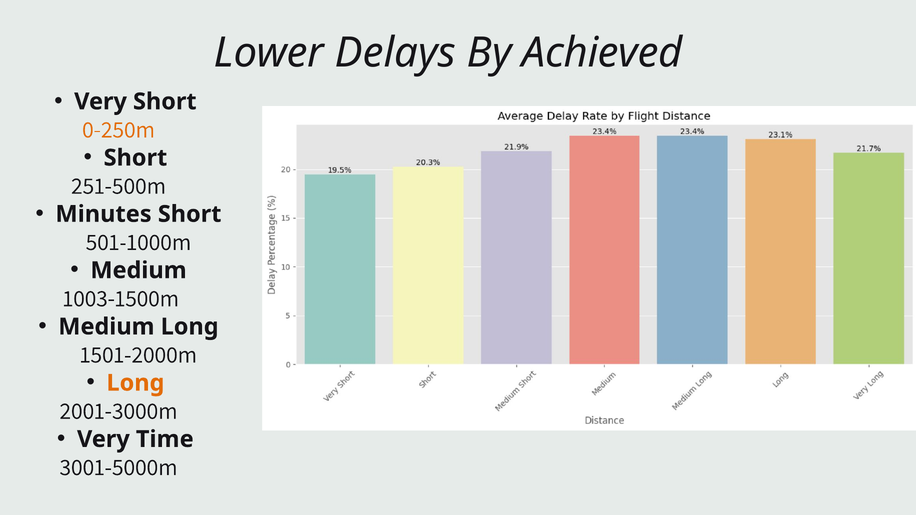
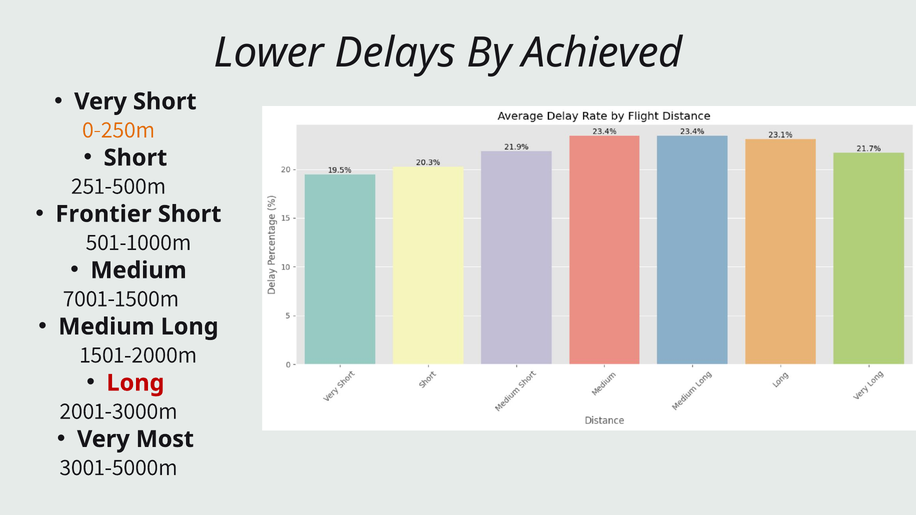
Minutes: Minutes -> Frontier
1003-1500m: 1003-1500m -> 7001-1500m
Long at (135, 383) colour: orange -> red
Time: Time -> Most
